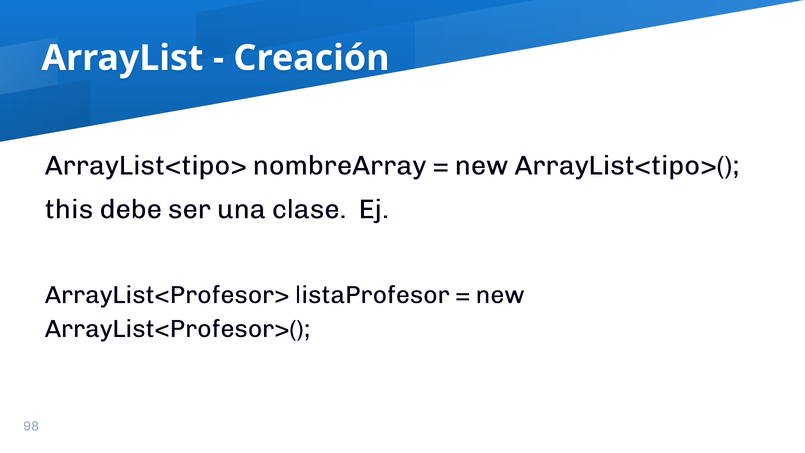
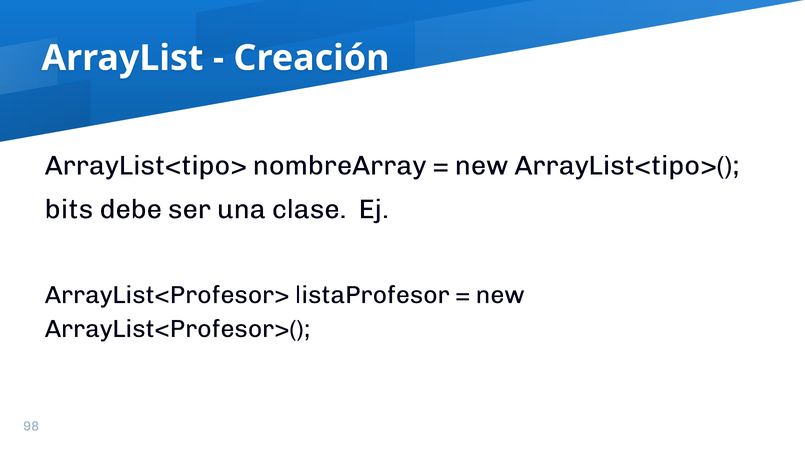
this: this -> bits
